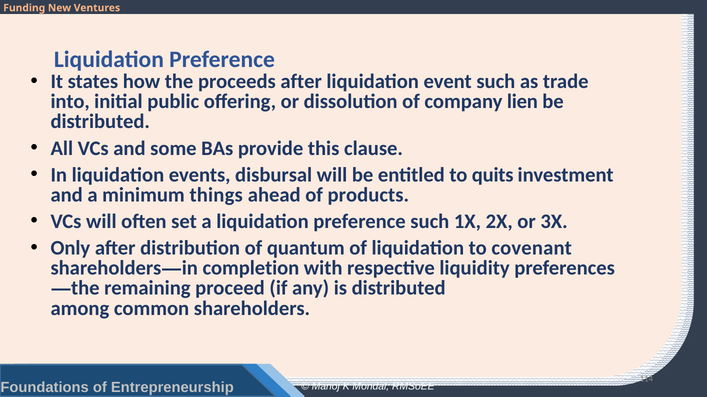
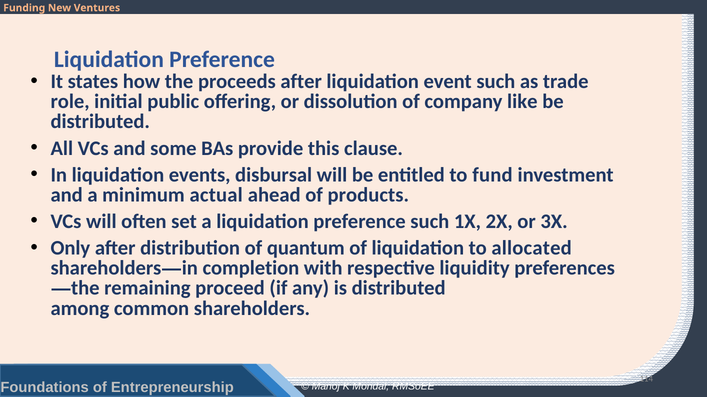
into: into -> role
lien: lien -> like
quits: quits -> fund
things: things -> actual
covenant: covenant -> allocated
